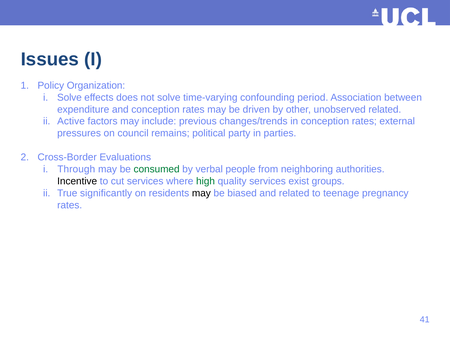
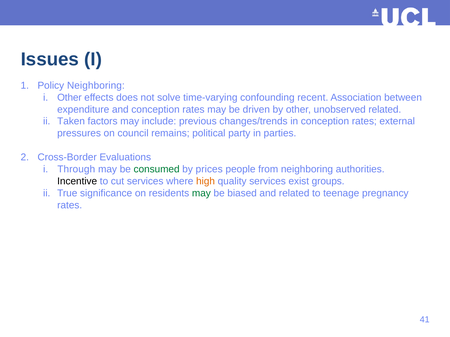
Policy Organization: Organization -> Neighboring
i Solve: Solve -> Other
period: period -> recent
Active: Active -> Taken
verbal: verbal -> prices
high colour: green -> orange
significantly: significantly -> significance
may at (201, 193) colour: black -> green
